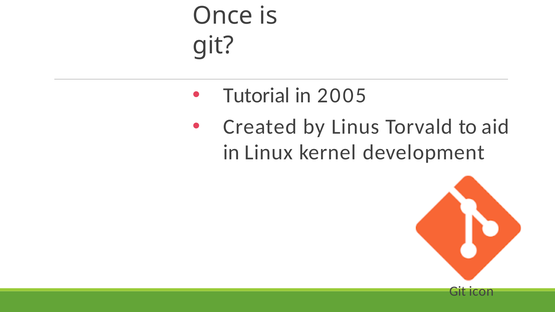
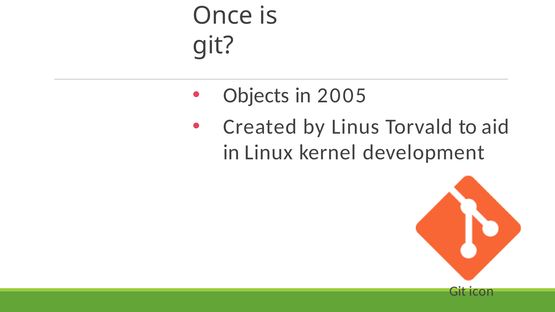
Tutorial: Tutorial -> Objects
